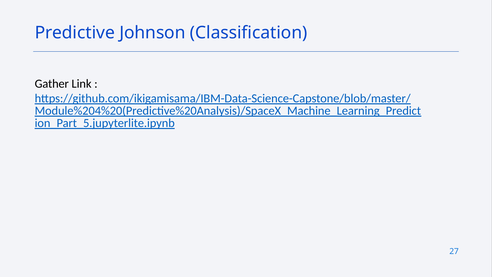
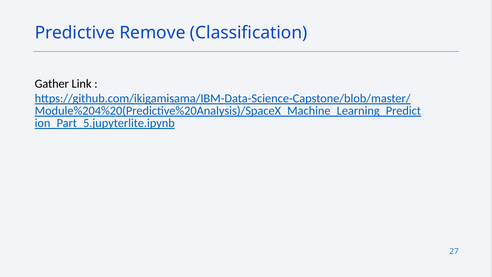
Johnson: Johnson -> Remove
